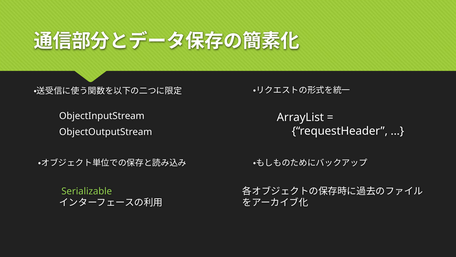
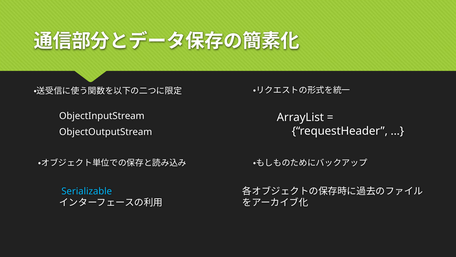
Serializable colour: light green -> light blue
